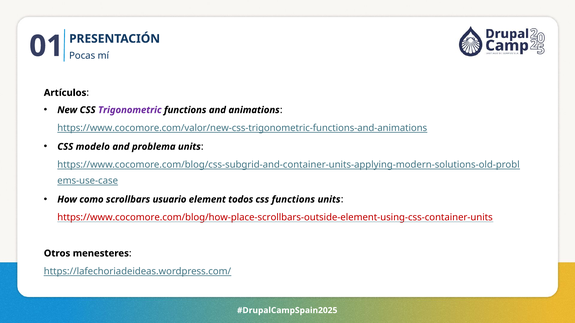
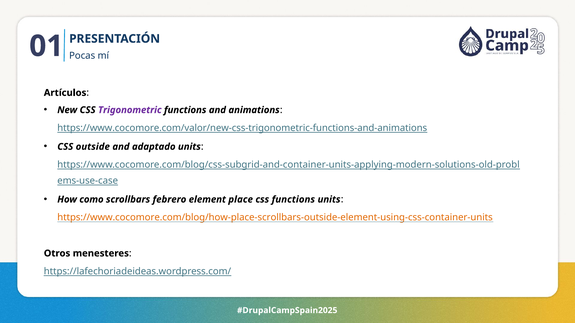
modelo: modelo -> outside
problema: problema -> adaptado
usuario: usuario -> febrero
todos: todos -> place
https://www.cocomore.com/blog/how-place-scrollbars-outside-element-using-css-container-units colour: red -> orange
